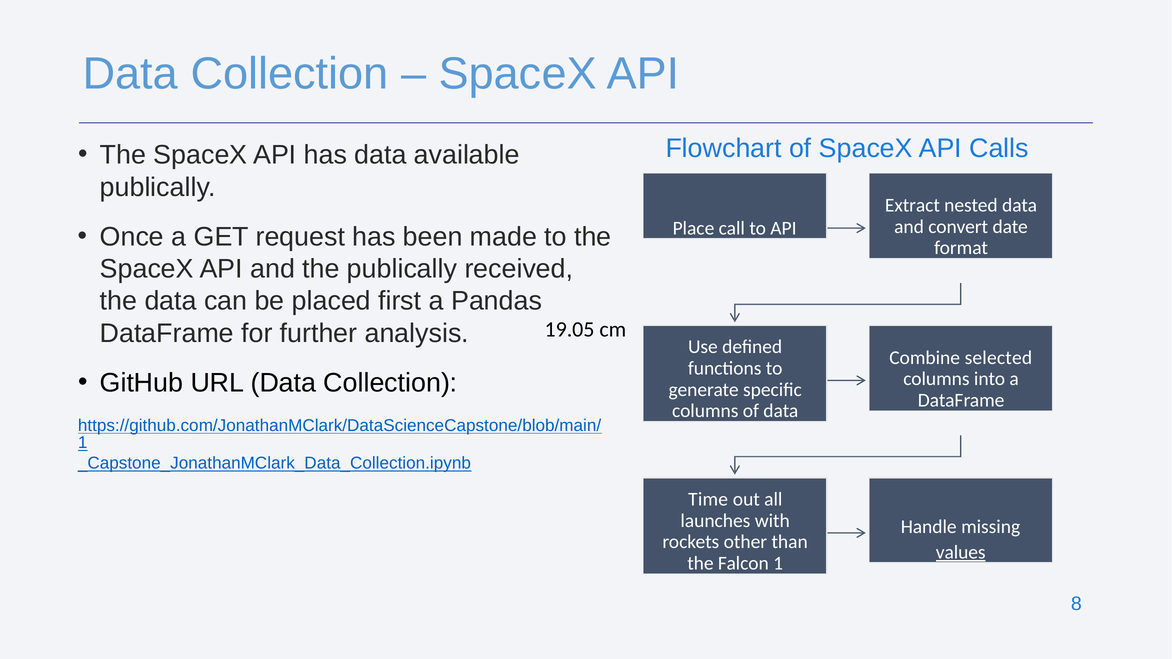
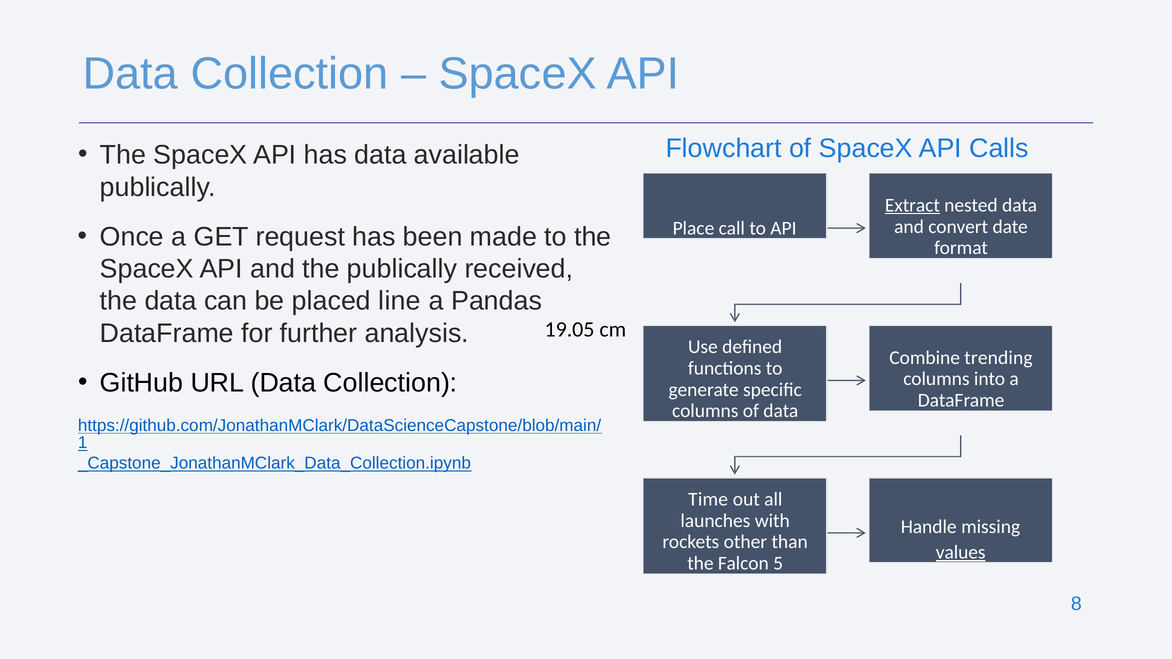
Extract underline: none -> present
first: first -> line
selected: selected -> trending
Falcon 1: 1 -> 5
